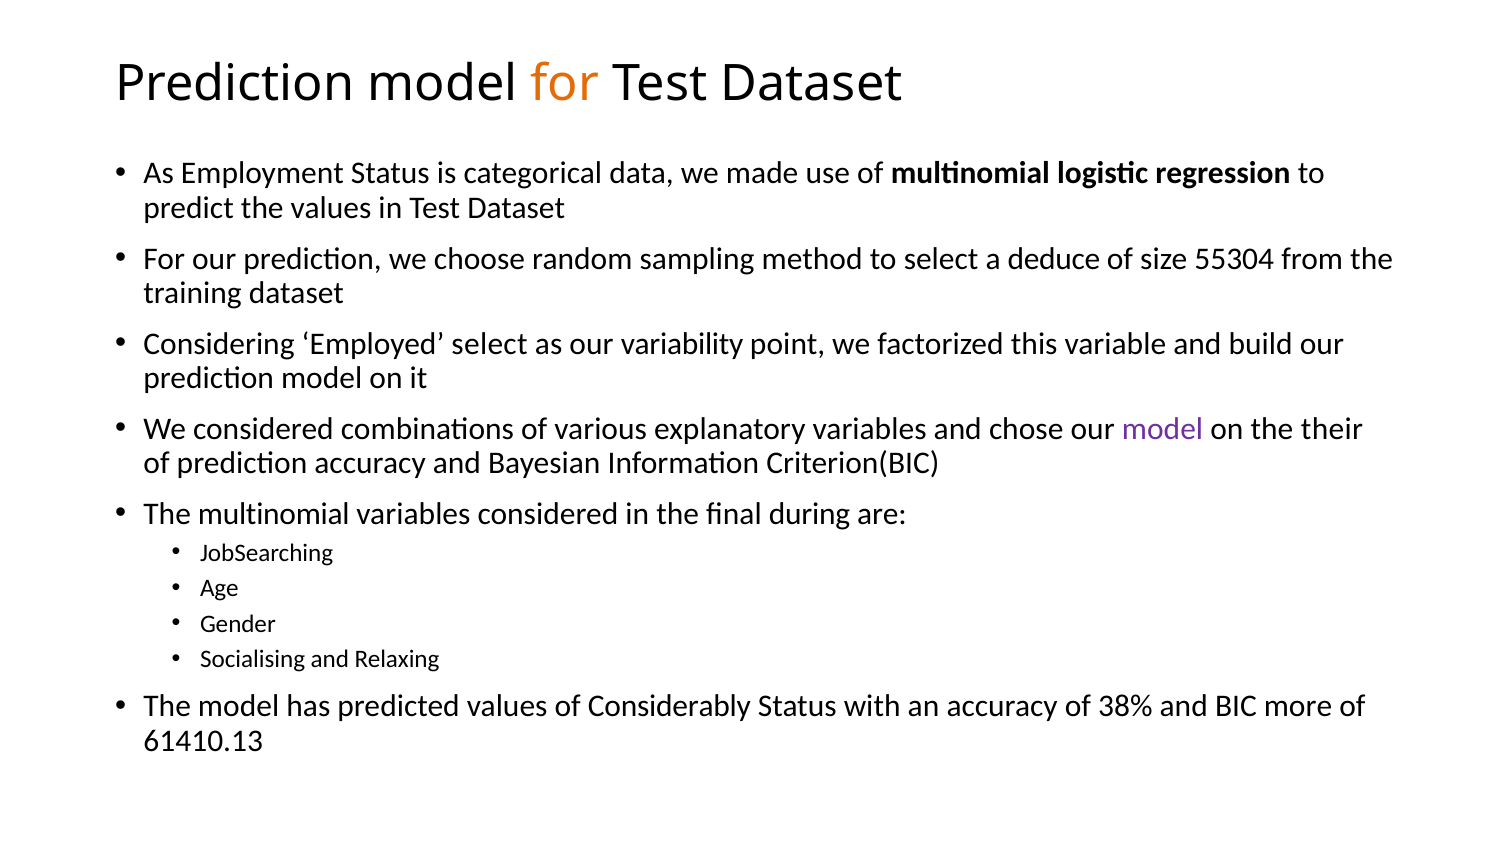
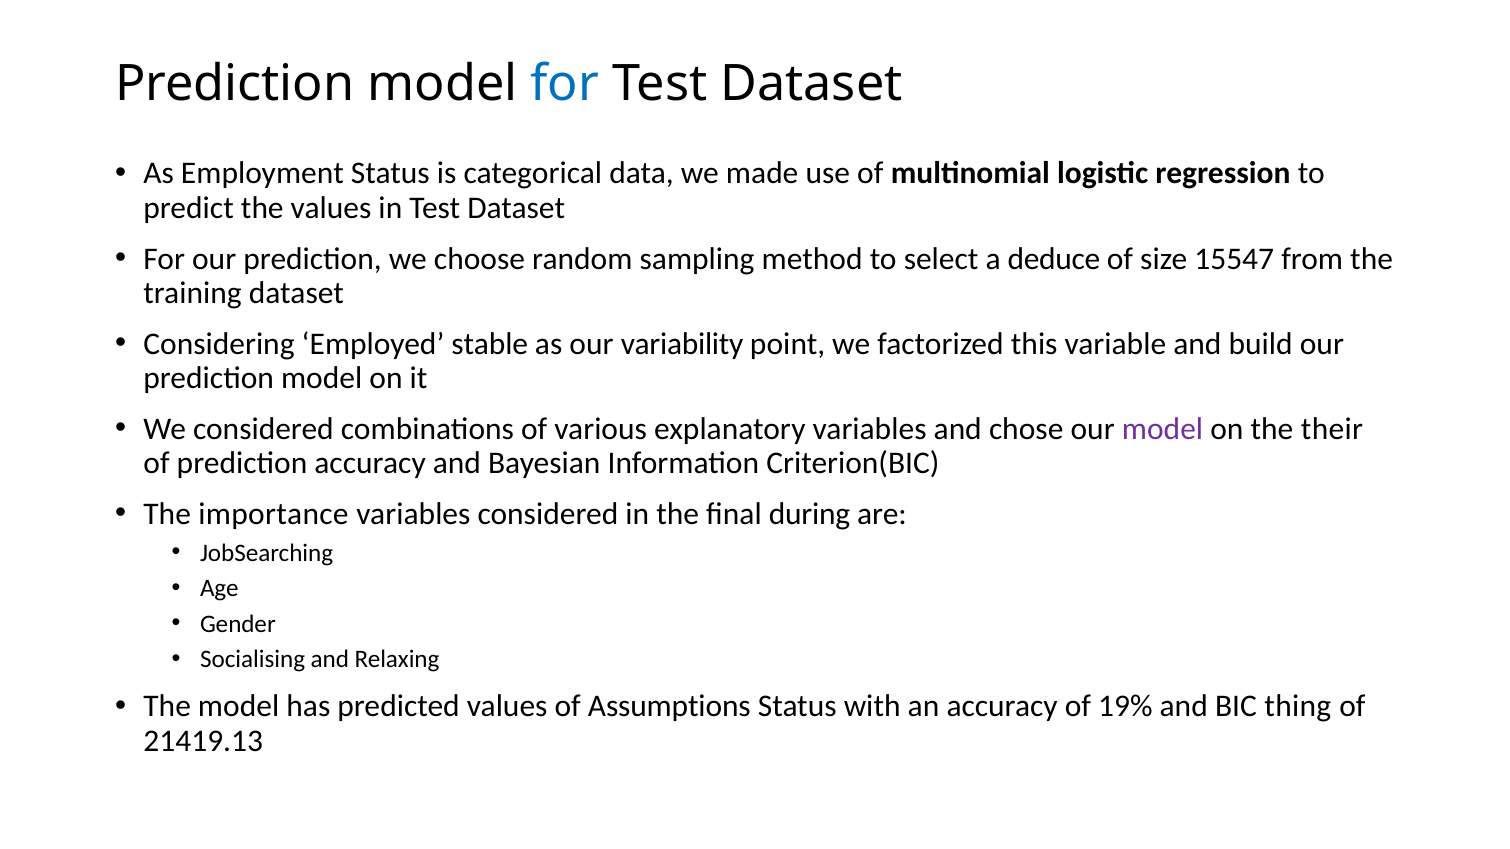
for at (565, 84) colour: orange -> blue
55304: 55304 -> 15547
Employed select: select -> stable
The multinomial: multinomial -> importance
Considerably: Considerably -> Assumptions
38%: 38% -> 19%
more: more -> thing
61410.13: 61410.13 -> 21419.13
